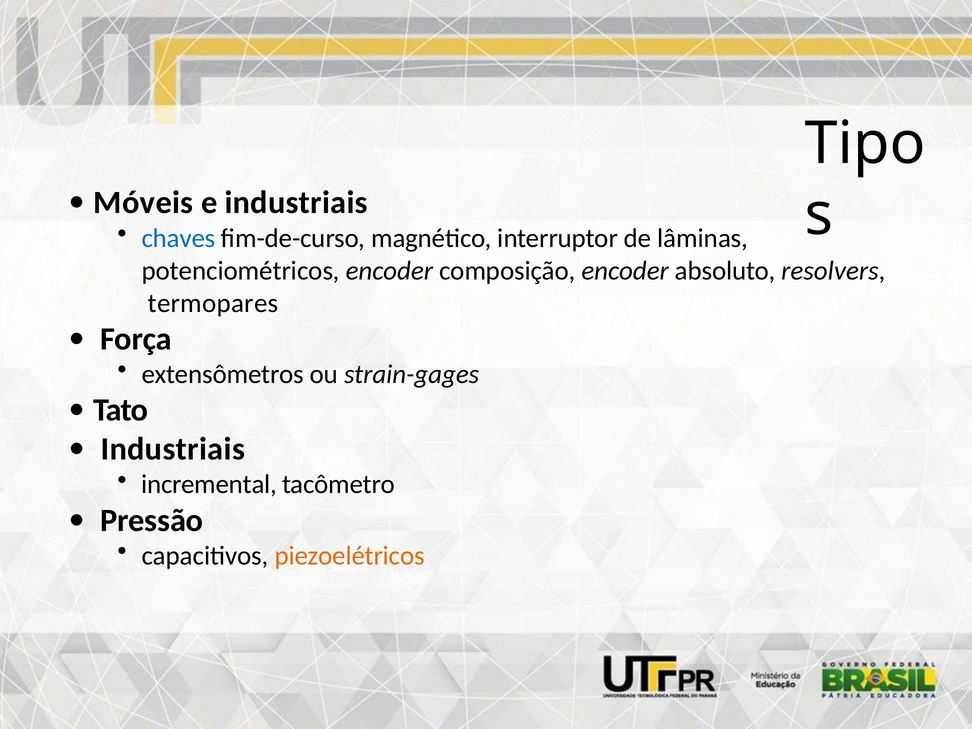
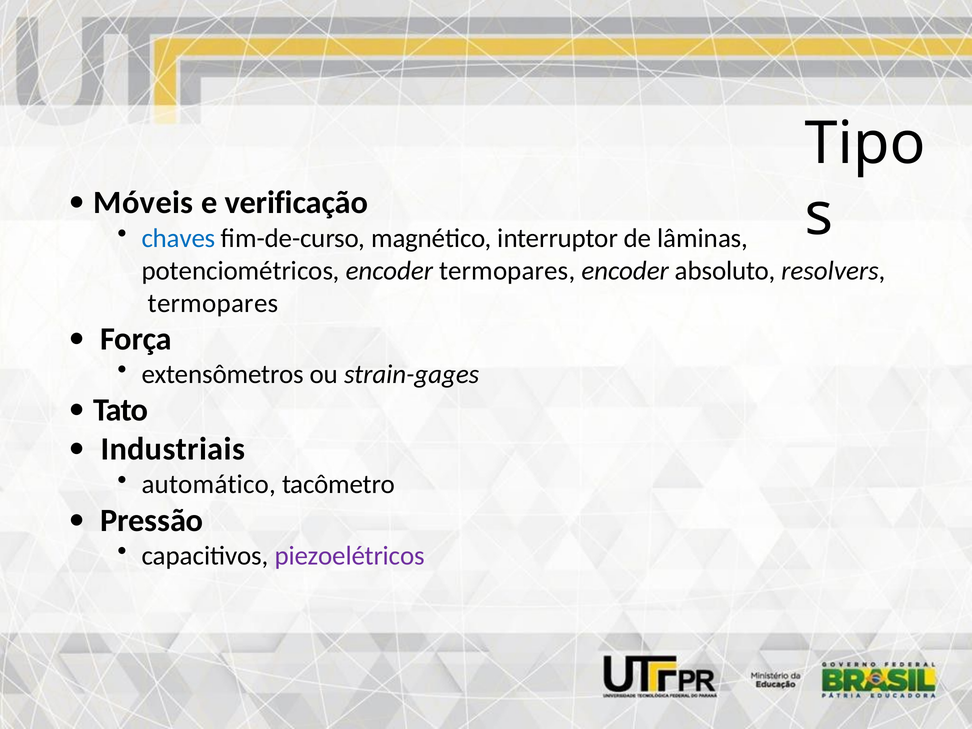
e industriais: industriais -> verificação
encoder composição: composição -> termopares
incremental: incremental -> automático
piezoelétricos colour: orange -> purple
